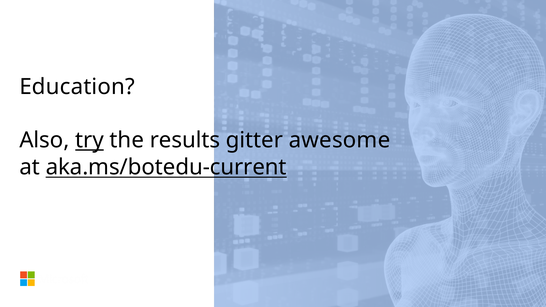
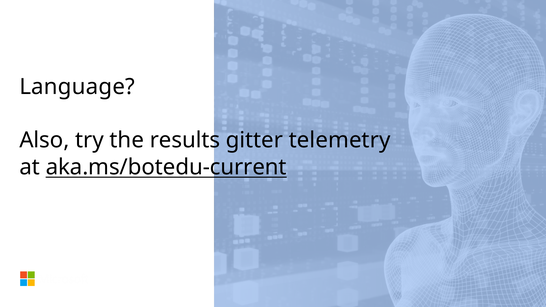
Education: Education -> Language
try underline: present -> none
awesome: awesome -> telemetry
